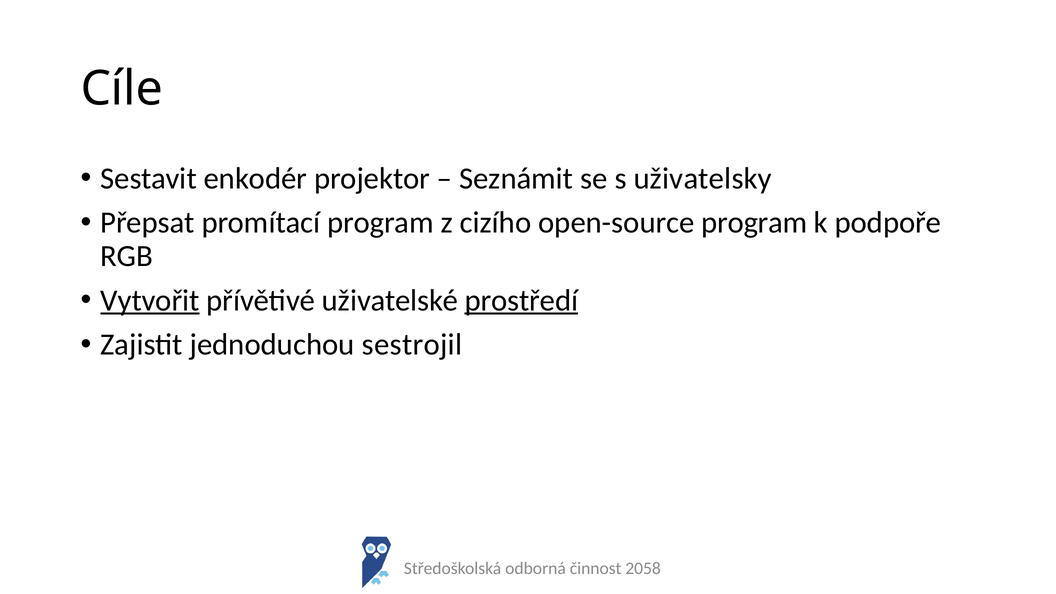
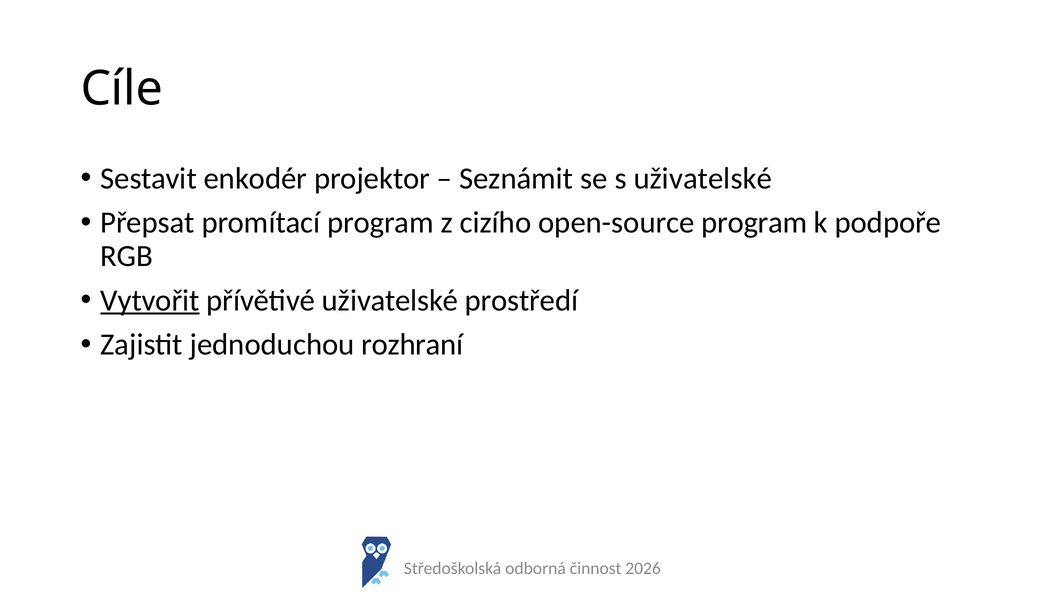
s uživatelsky: uživatelsky -> uživatelské
prostředí underline: present -> none
sestrojil: sestrojil -> rozhraní
2058: 2058 -> 2026
